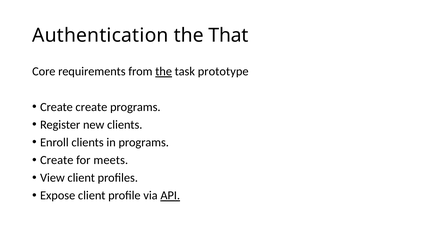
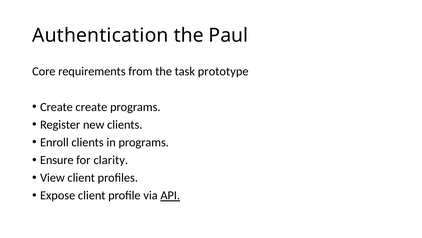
That: That -> Paul
the at (164, 71) underline: present -> none
Create at (57, 160): Create -> Ensure
meets: meets -> clarity
